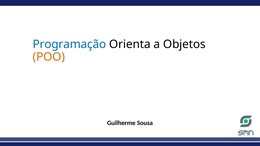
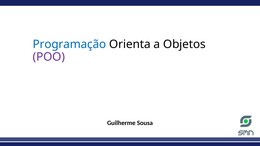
POO colour: orange -> purple
